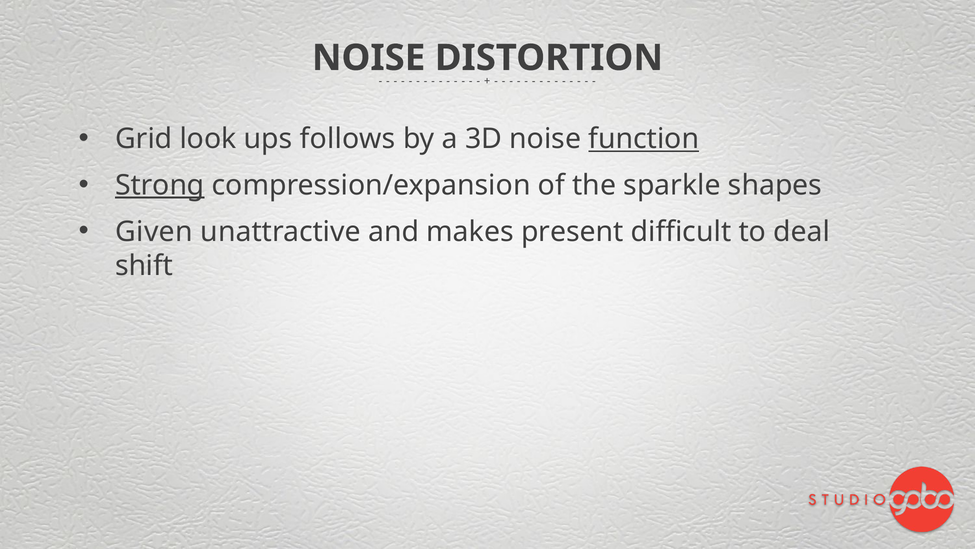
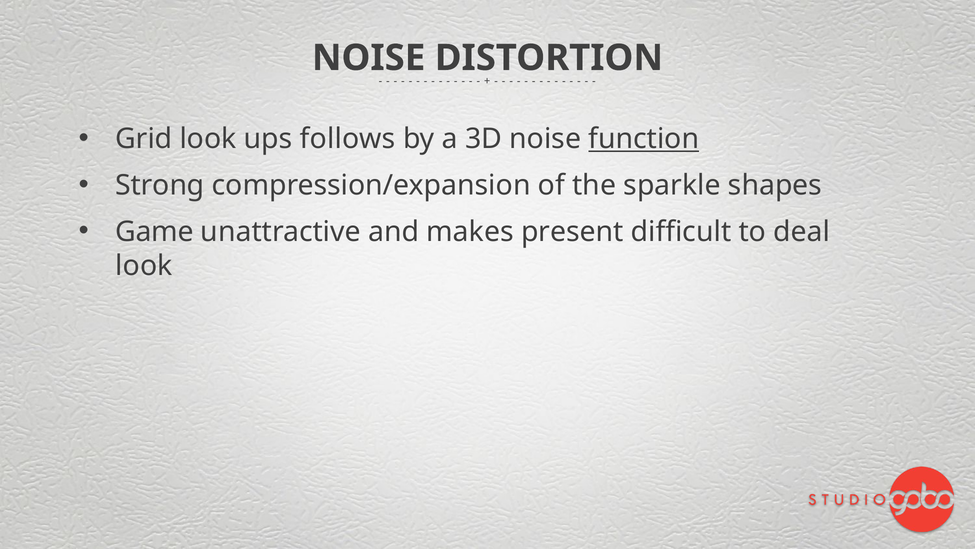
Strong underline: present -> none
Given: Given -> Game
shift at (144, 266): shift -> look
